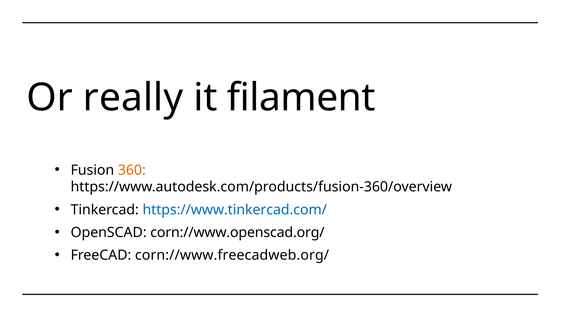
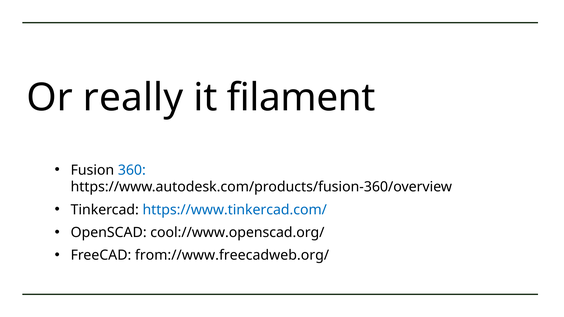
360 colour: orange -> blue
corn://www.openscad.org/: corn://www.openscad.org/ -> cool://www.openscad.org/
corn://www.freecadweb.org/: corn://www.freecadweb.org/ -> from://www.freecadweb.org/
